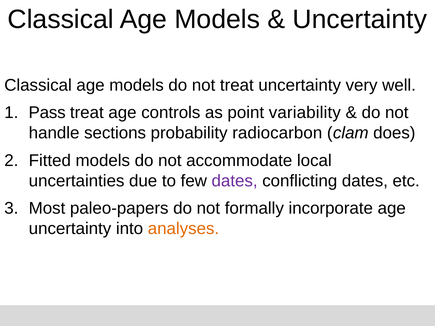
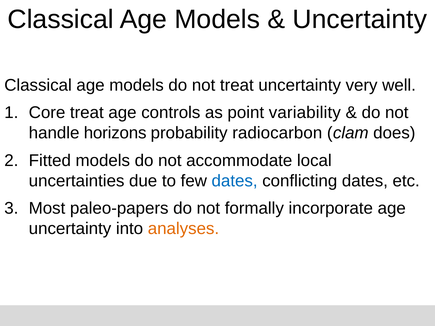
Pass: Pass -> Core
sections: sections -> horizons
dates at (235, 181) colour: purple -> blue
